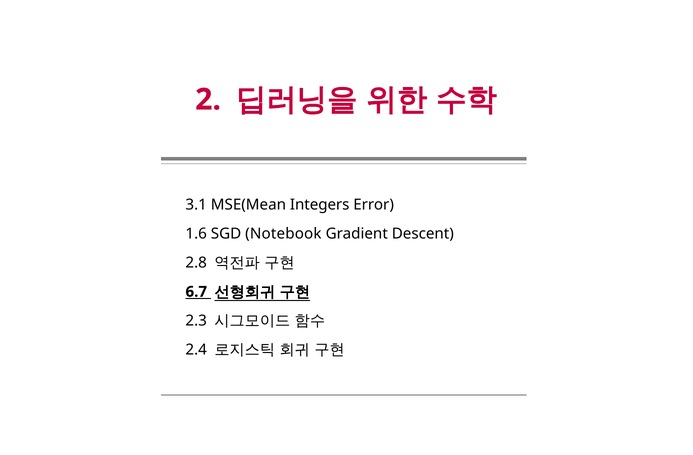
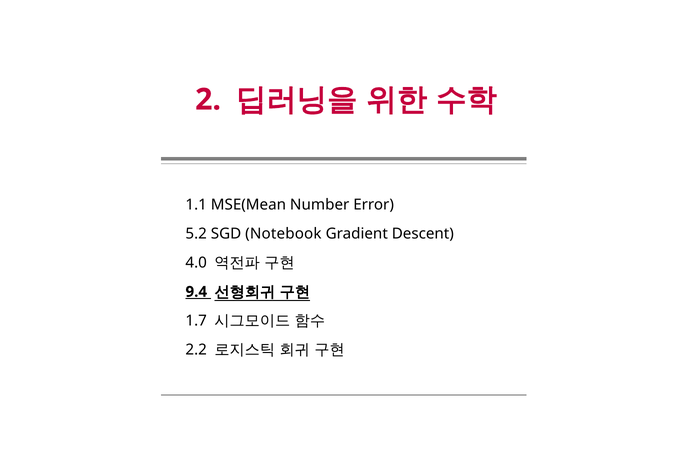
3.1: 3.1 -> 1.1
Integers: Integers -> Number
1.6: 1.6 -> 5.2
2.8: 2.8 -> 4.0
6.7: 6.7 -> 9.4
2.3: 2.3 -> 1.7
2.4: 2.4 -> 2.2
